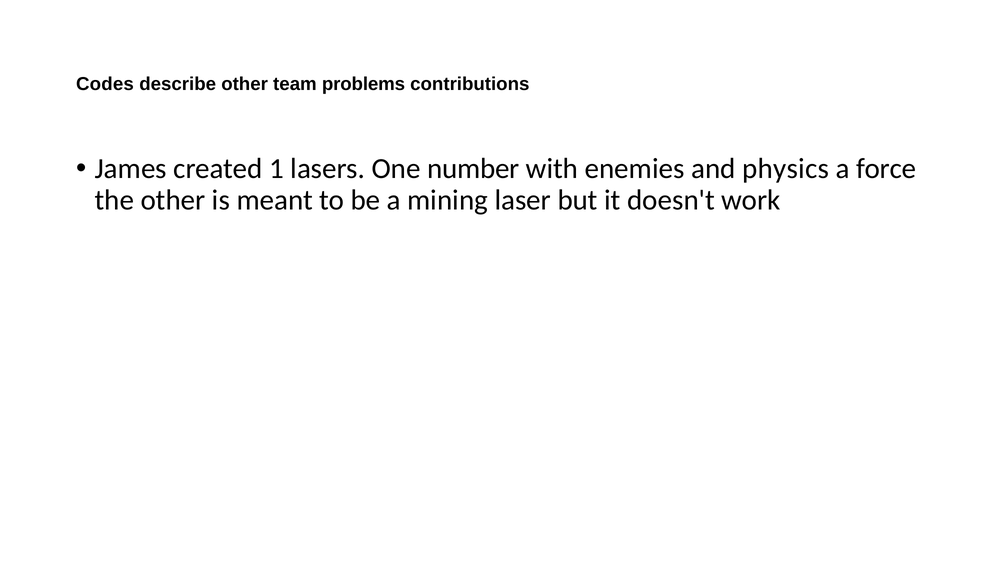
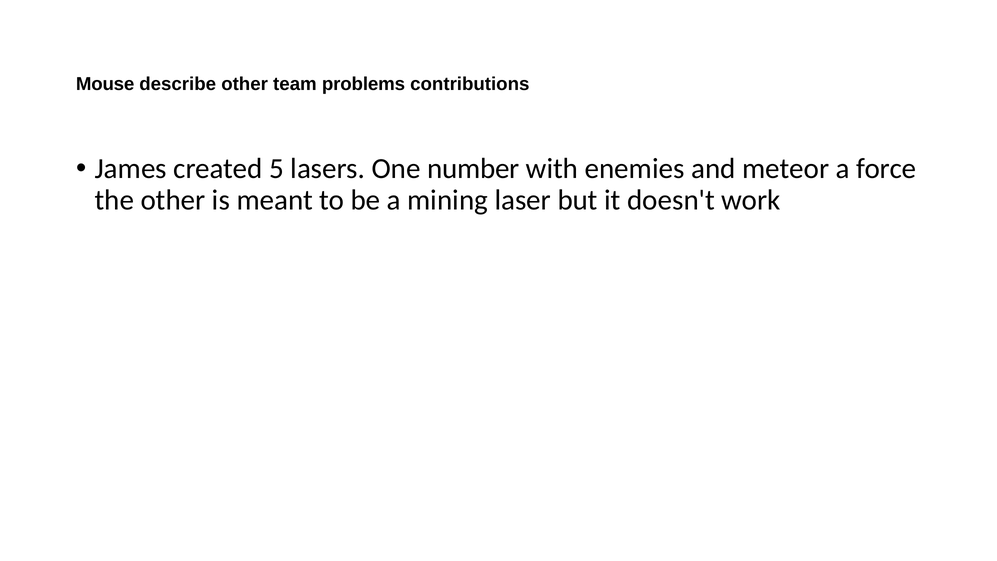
Codes: Codes -> Mouse
1: 1 -> 5
physics: physics -> meteor
